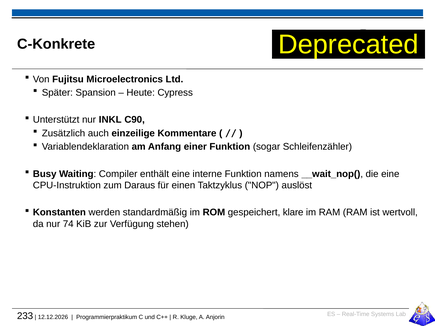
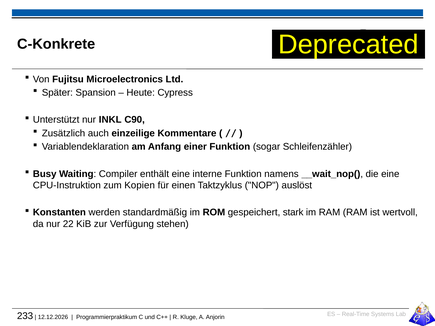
Daraus: Daraus -> Kopien
klare: klare -> stark
74: 74 -> 22
